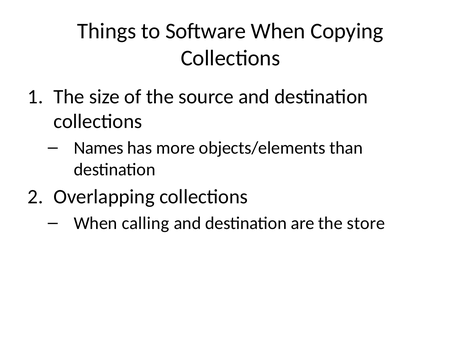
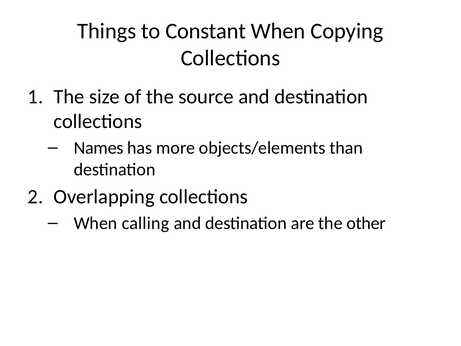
Software: Software -> Constant
store: store -> other
